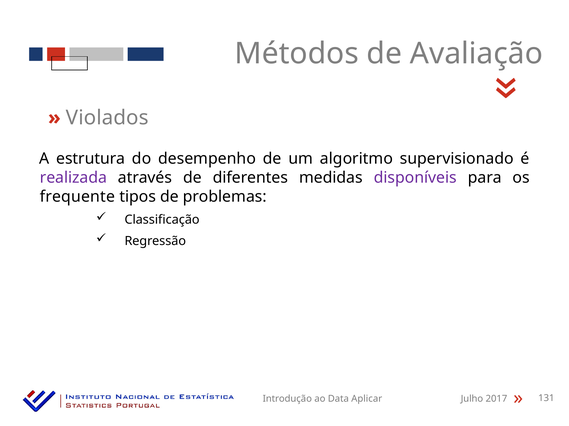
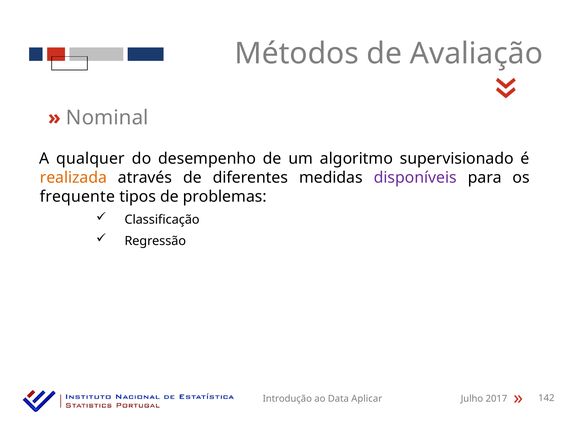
Violados: Violados -> Nominal
estrutura: estrutura -> qualquer
realizada colour: purple -> orange
131: 131 -> 142
